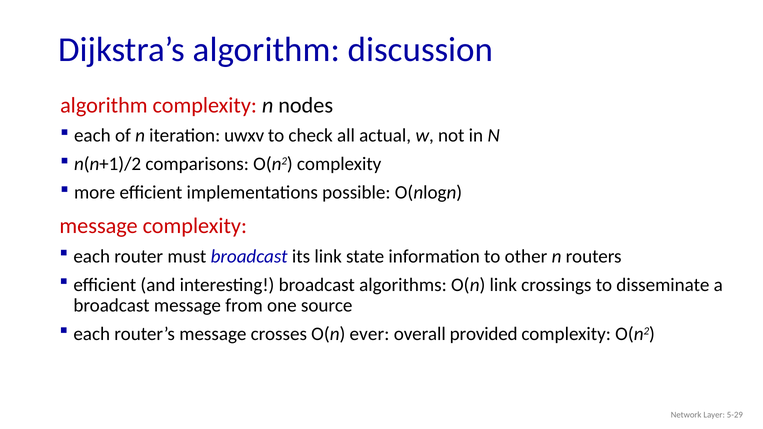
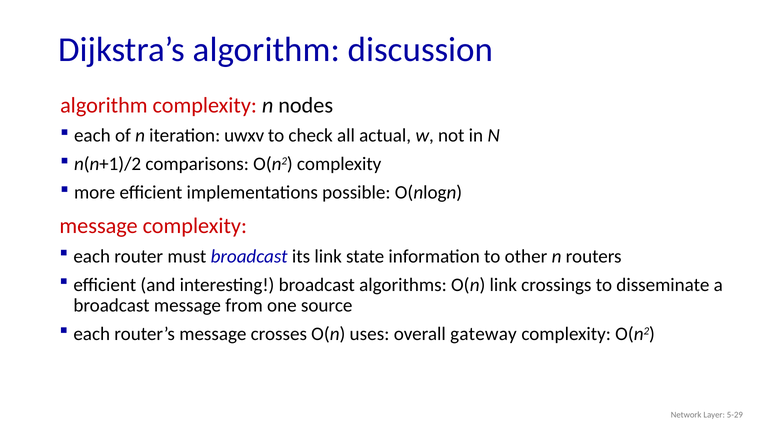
ever: ever -> uses
provided: provided -> gateway
